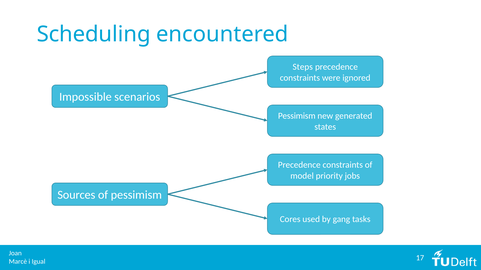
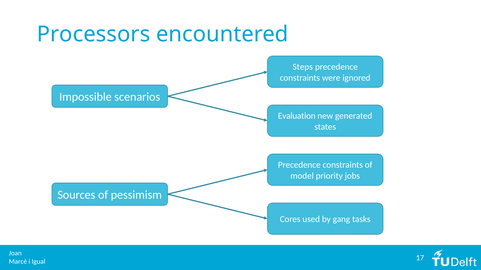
Scheduling: Scheduling -> Processors
Pessimism at (297, 116): Pessimism -> Evaluation
